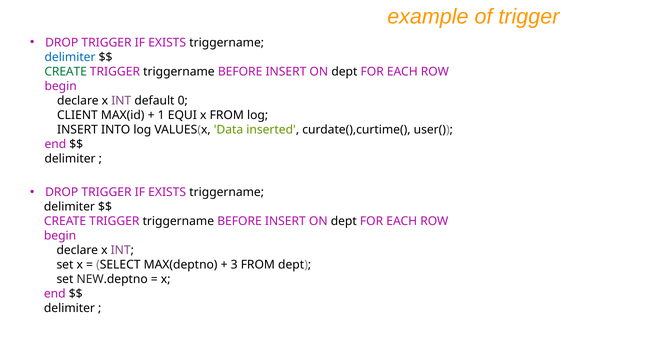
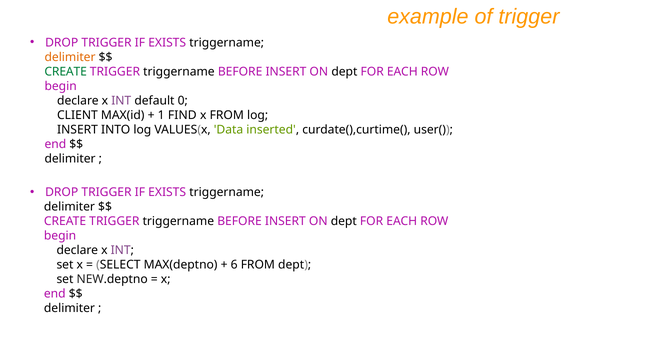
delimiter at (70, 57) colour: blue -> orange
EQUI: EQUI -> FIND
3: 3 -> 6
